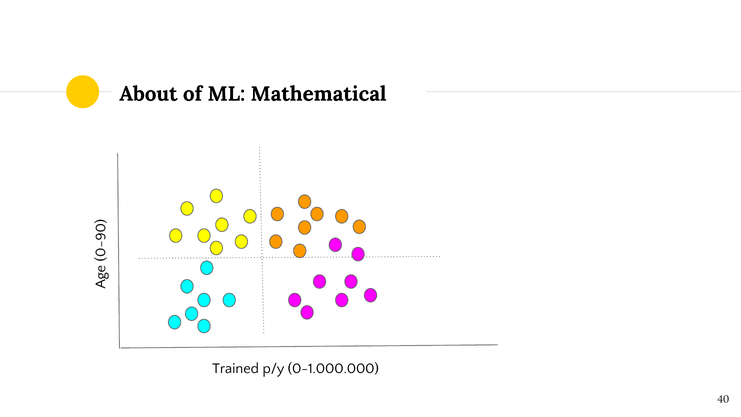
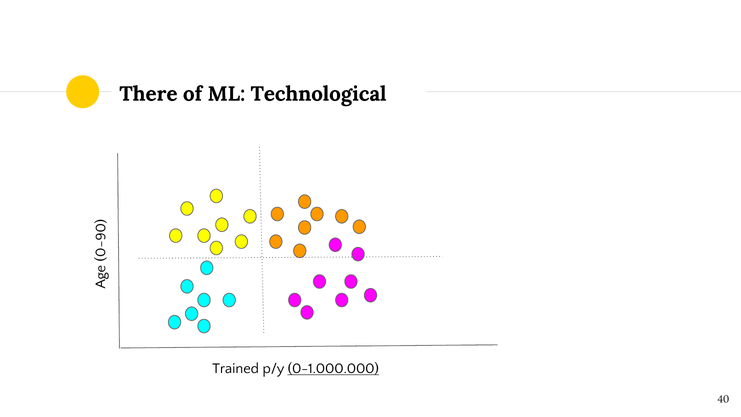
About: About -> There
Mathematical: Mathematical -> Technological
0-1.000.000 underline: none -> present
